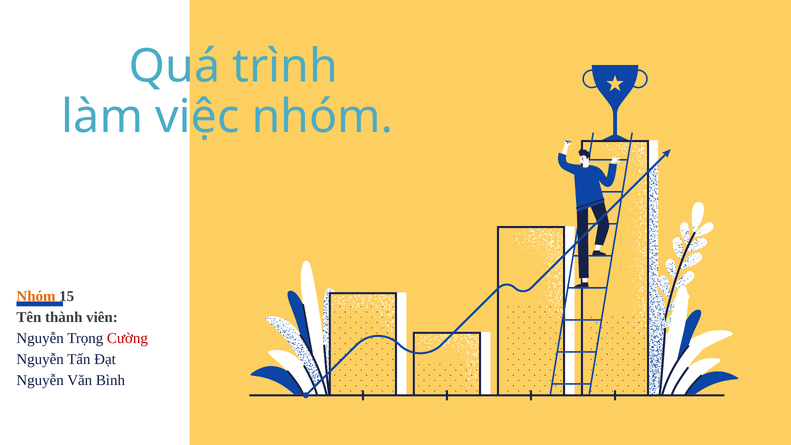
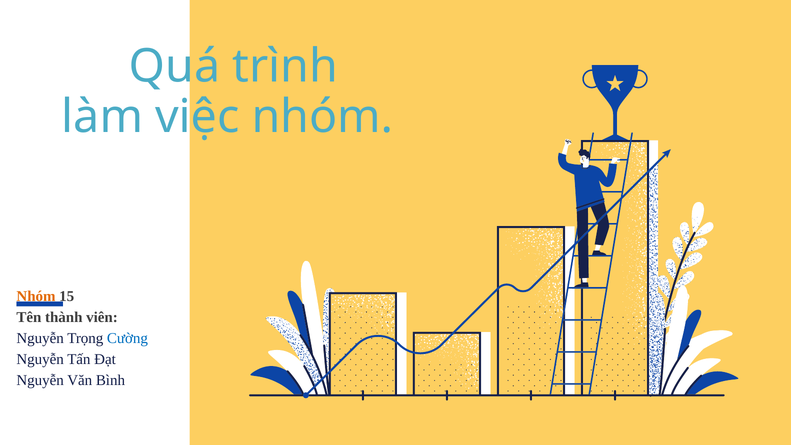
Cường colour: red -> blue
